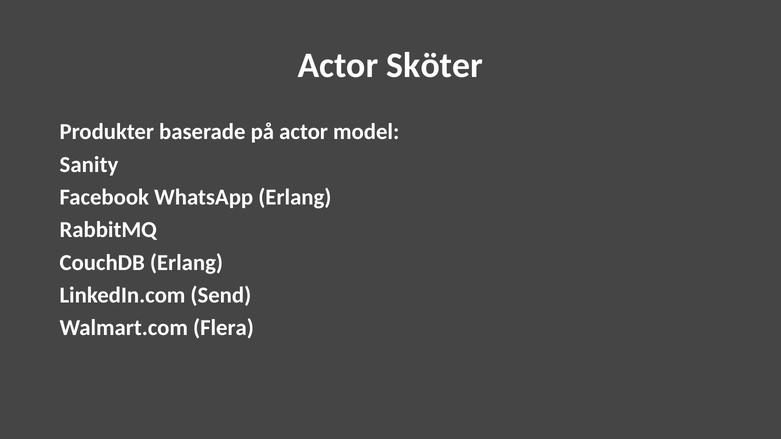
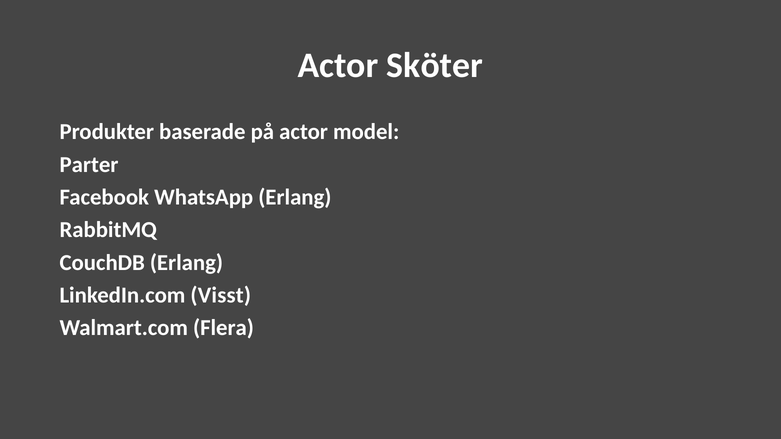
Sanity: Sanity -> Parter
Send: Send -> Visst
